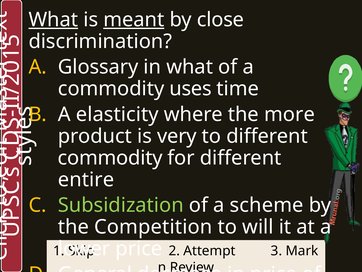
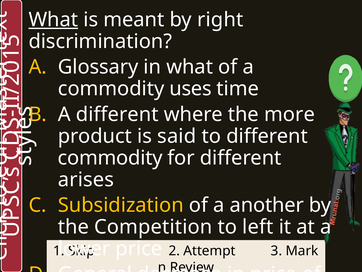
meant underline: present -> none
close: close -> right
A elasticity: elasticity -> different
very: very -> said
entire: entire -> arises
Subsidization colour: light green -> yellow
scheme: scheme -> another
will: will -> left
